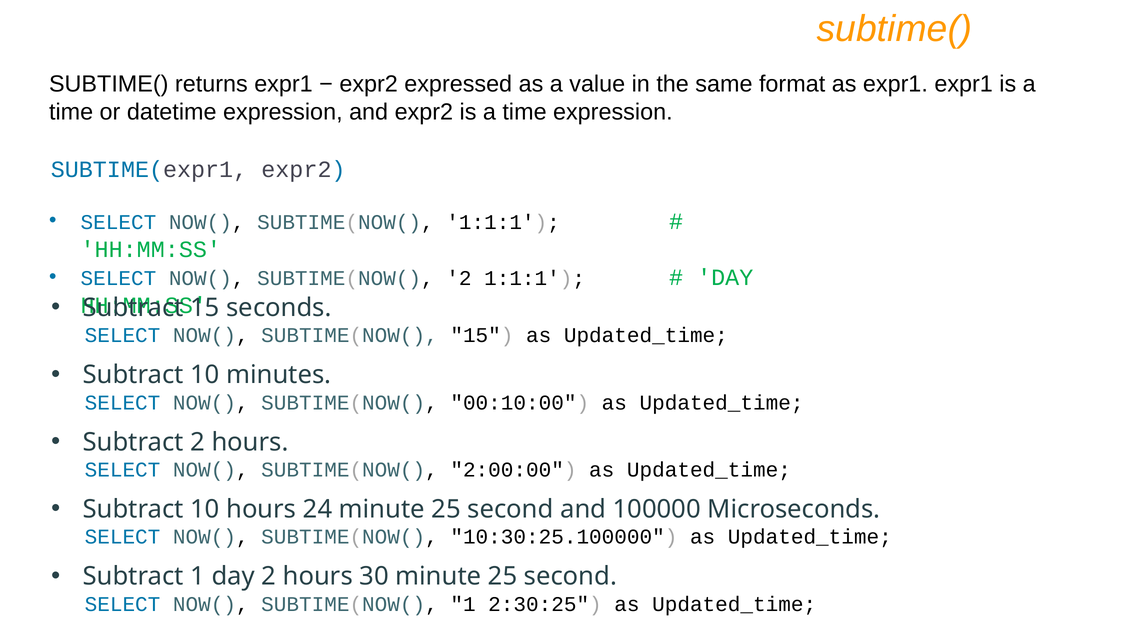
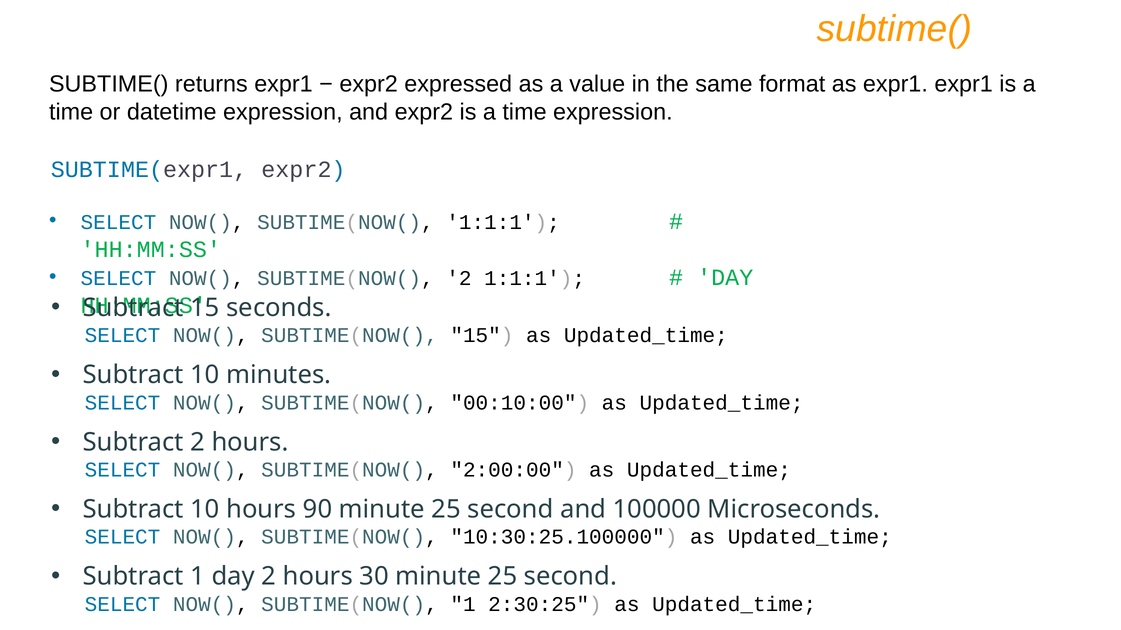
24: 24 -> 90
